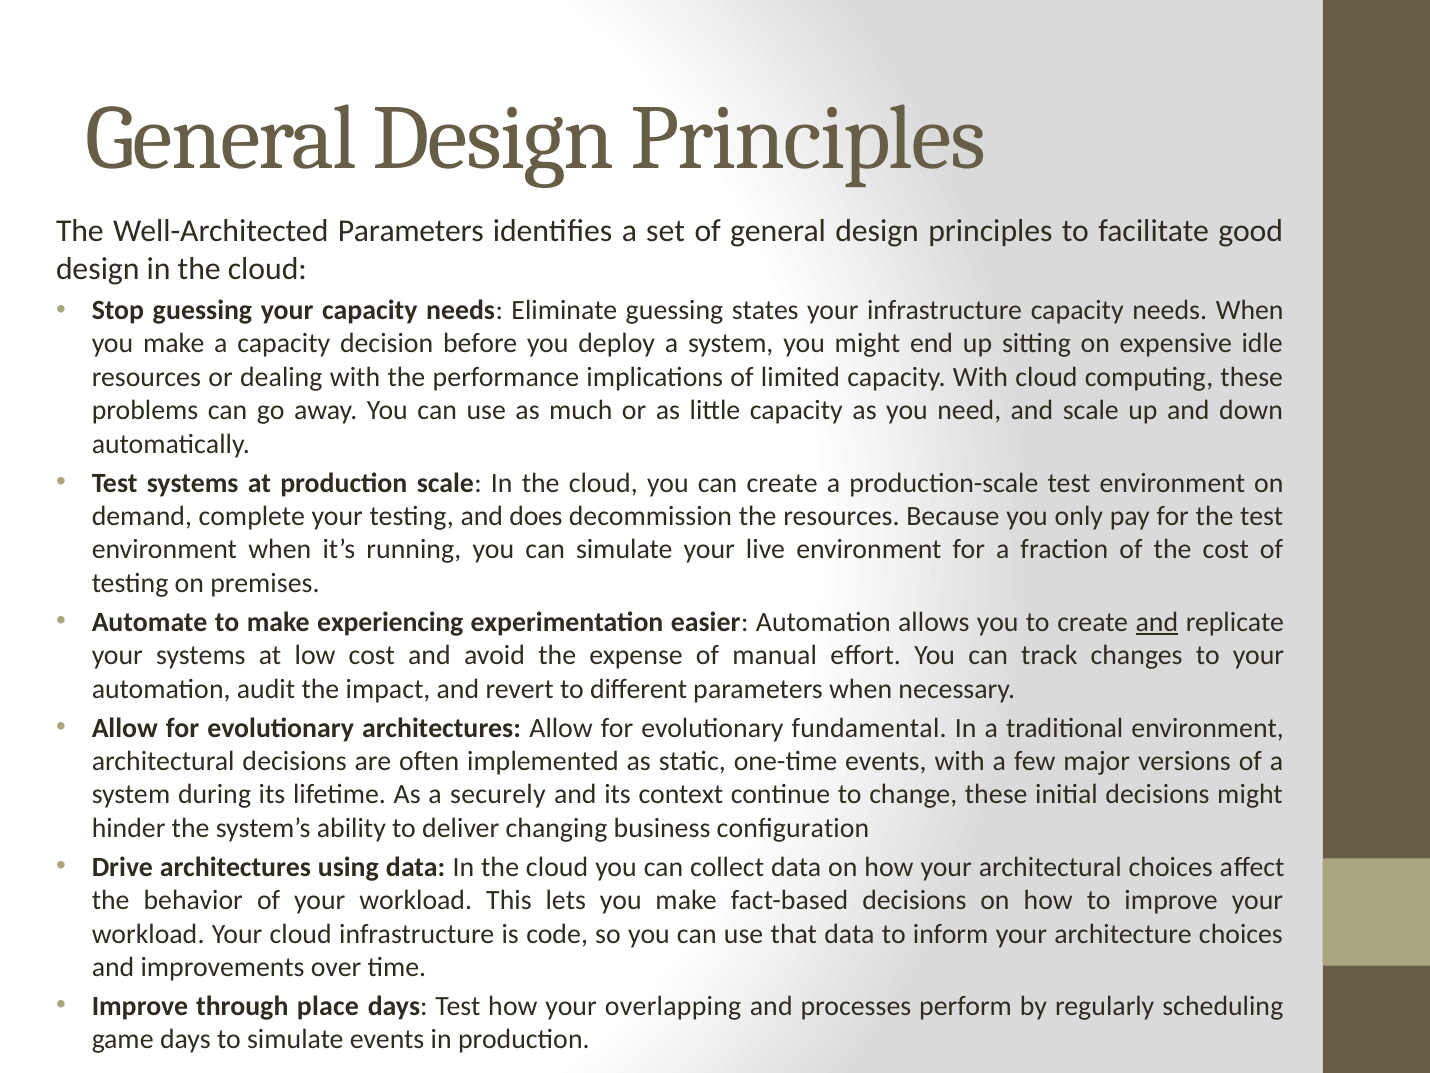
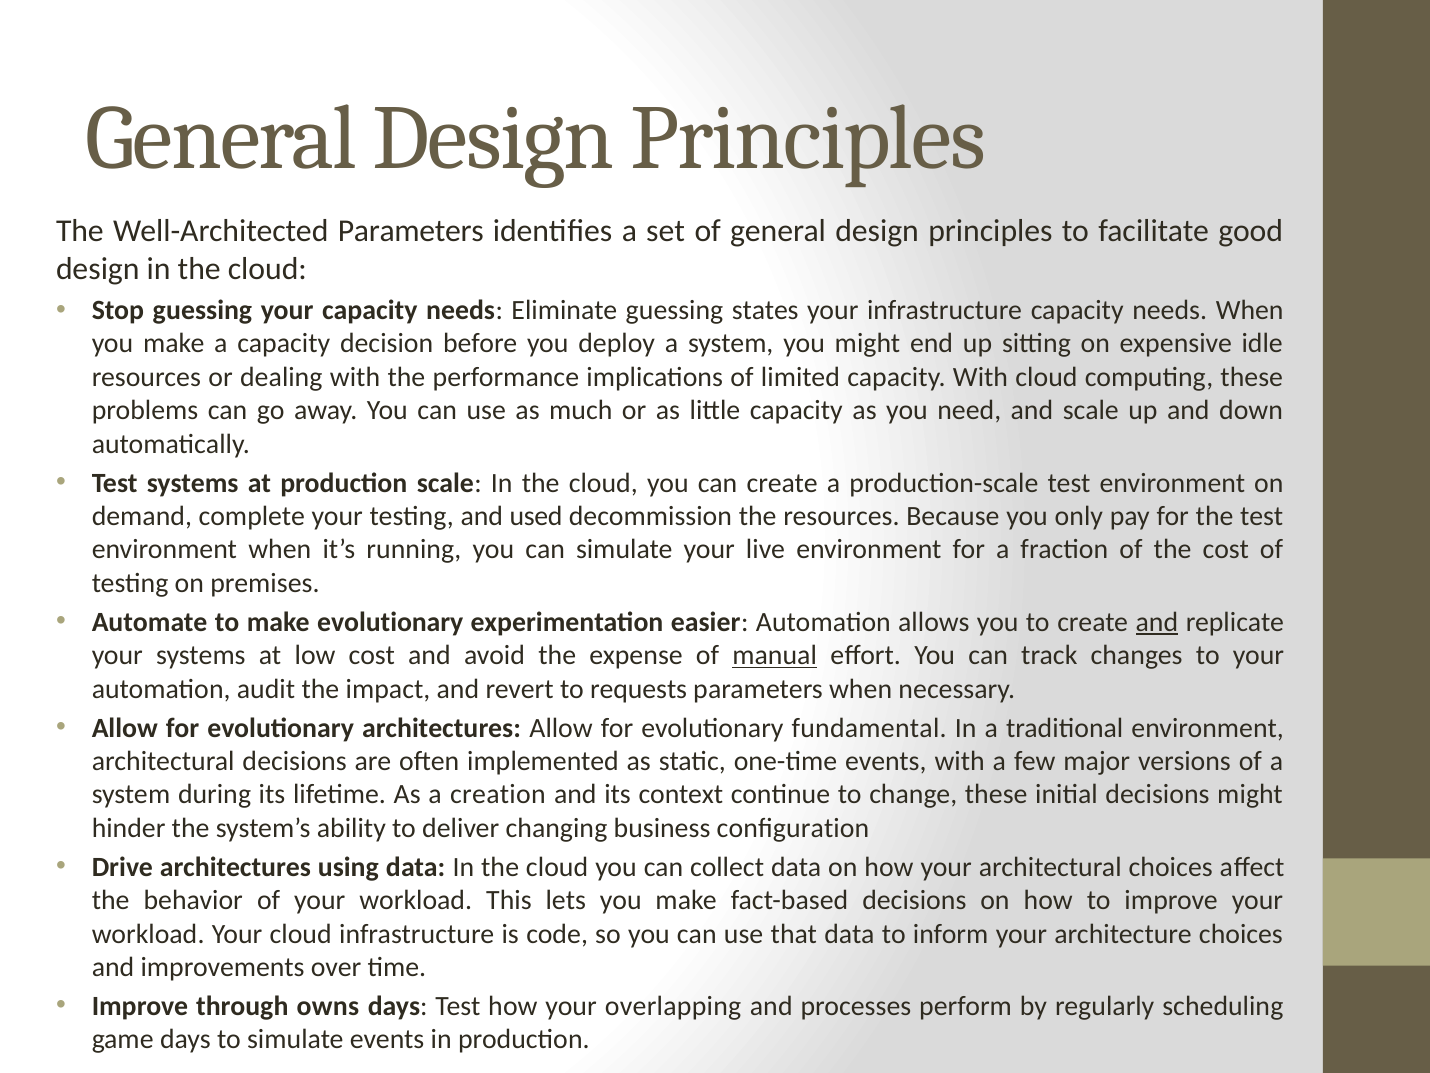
does: does -> used
make experiencing: experiencing -> evolutionary
manual underline: none -> present
diﬀerent: diﬀerent -> requests
securely: securely -> creation
place: place -> owns
